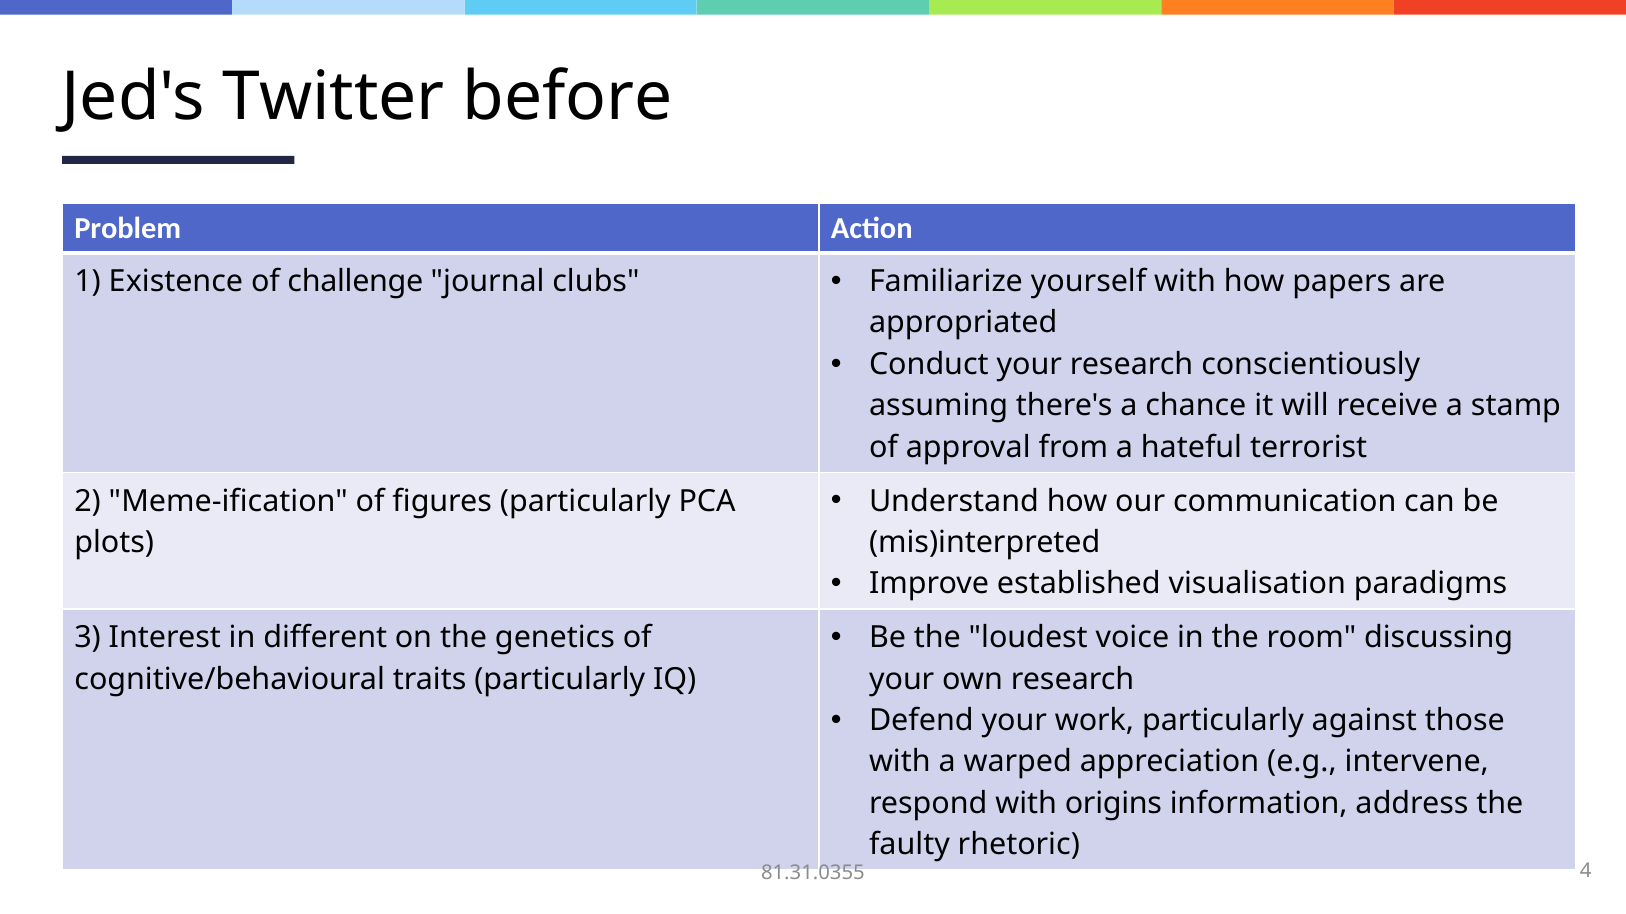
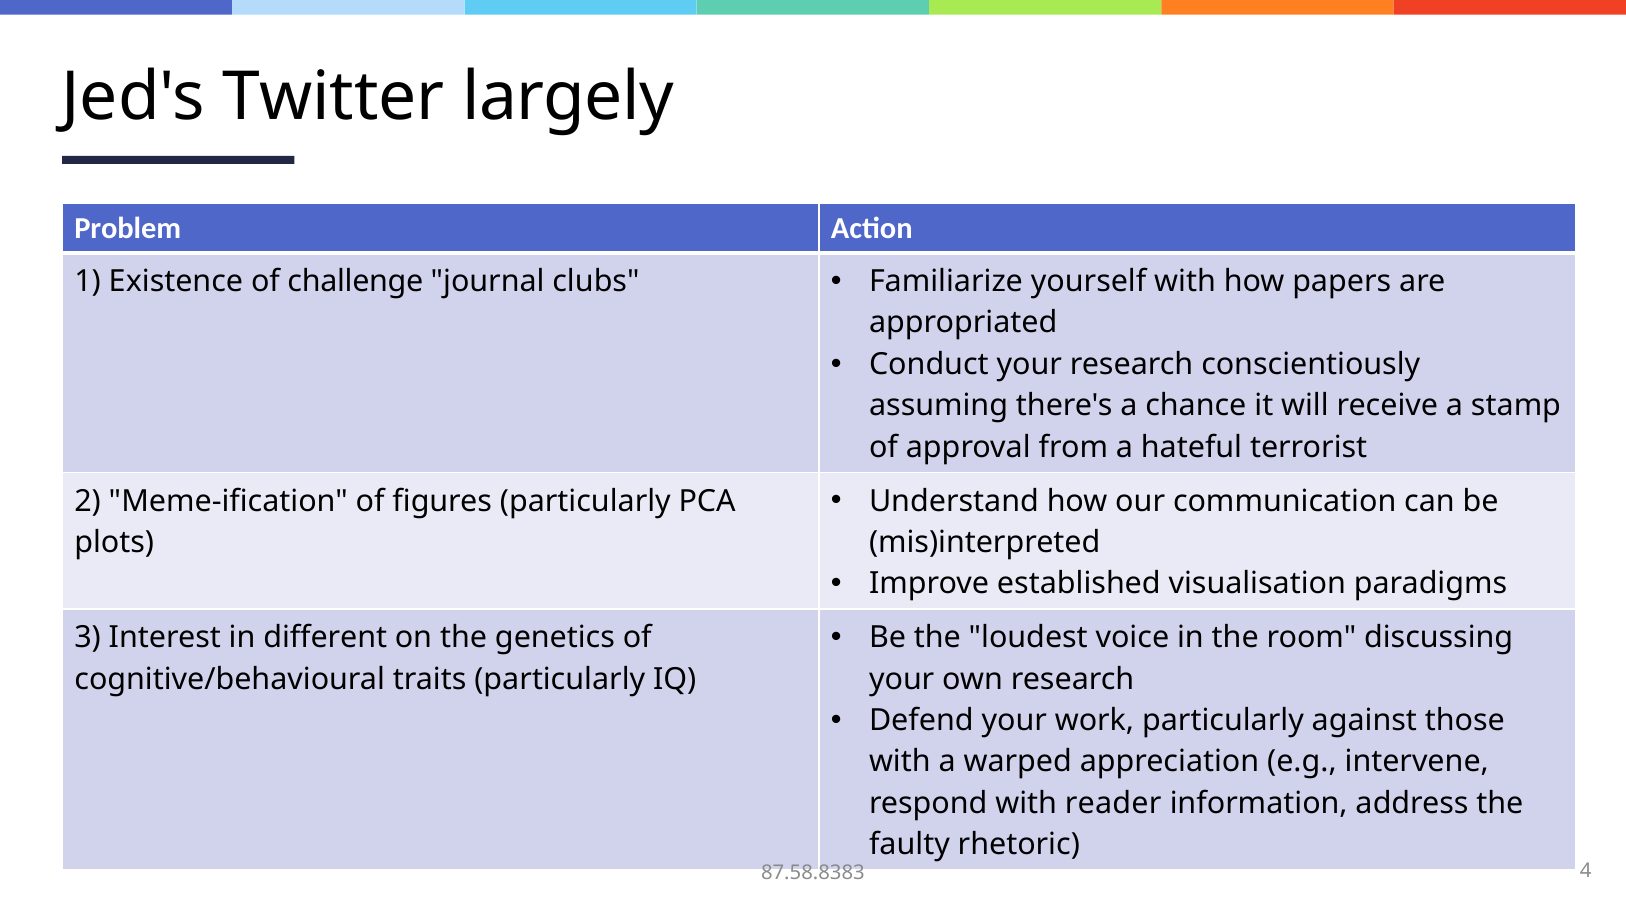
before: before -> largely
origins: origins -> reader
81.31.0355: 81.31.0355 -> 87.58.8383
